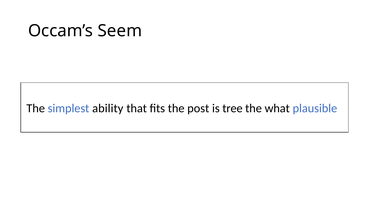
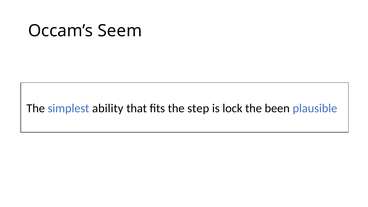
post: post -> step
tree: tree -> lock
what: what -> been
